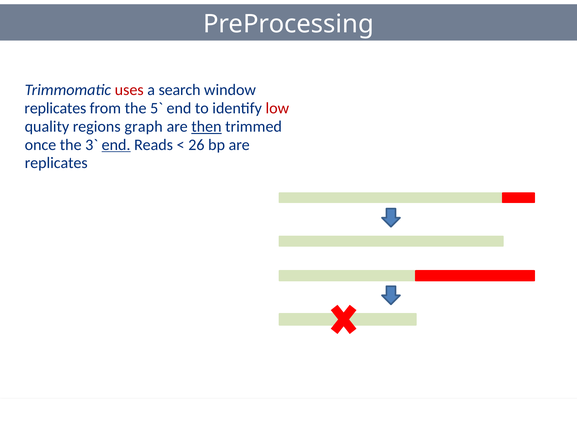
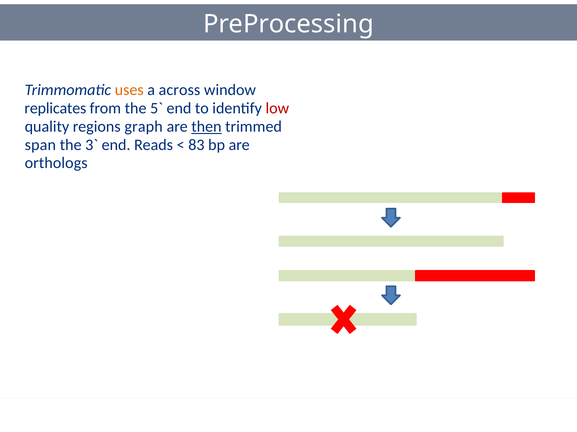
uses colour: red -> orange
search: search -> across
once: once -> span
end at (116, 145) underline: present -> none
26: 26 -> 83
replicates at (56, 163): replicates -> orthologs
